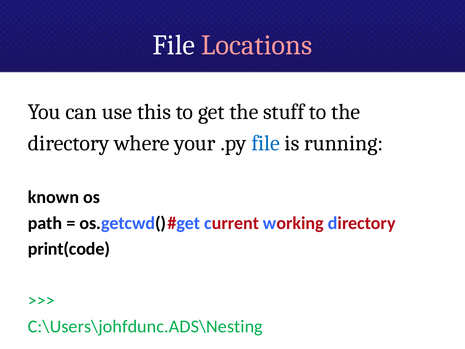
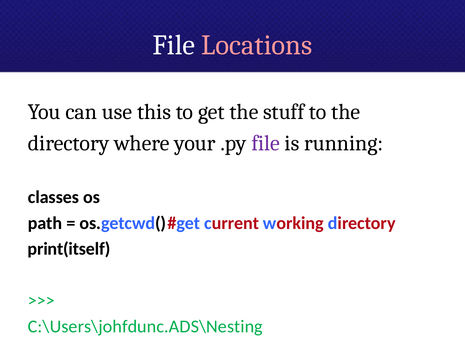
file at (266, 143) colour: blue -> purple
known: known -> classes
print(code: print(code -> print(itself
